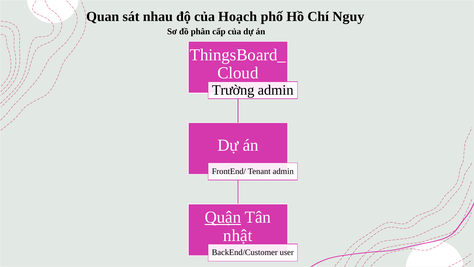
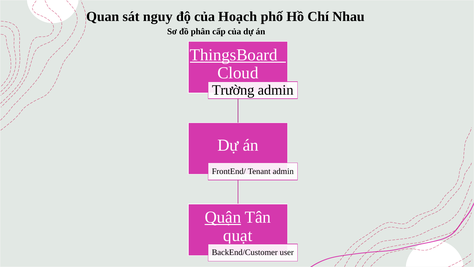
nhau: nhau -> nguy
Nguy: Nguy -> Nhau
ThingsBoard_ underline: none -> present
nhật: nhật -> quạt
